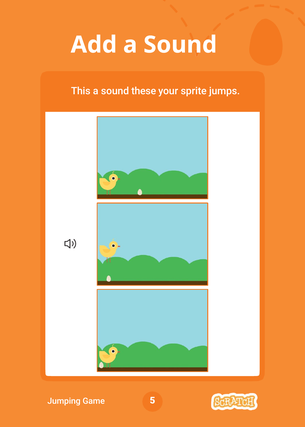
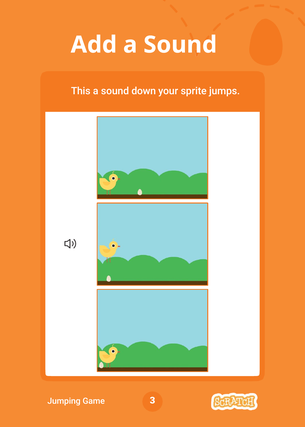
these: these -> down
5: 5 -> 3
